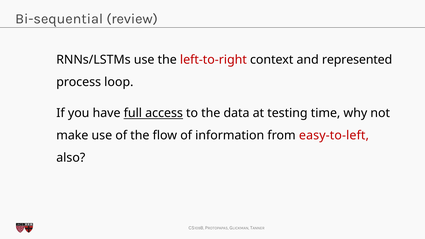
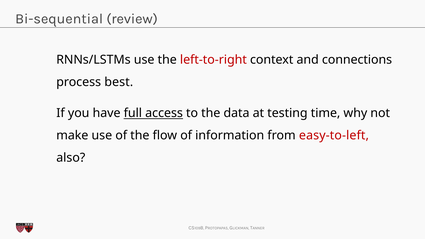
represented: represented -> connections
loop: loop -> best
